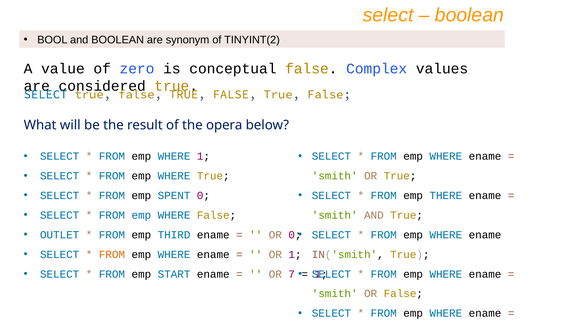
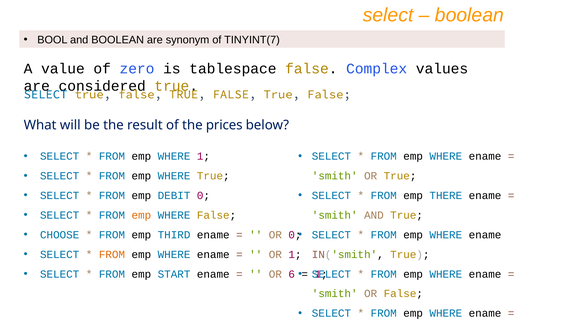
TINYINT(2: TINYINT(2 -> TINYINT(7
conceptual: conceptual -> tablespace
opera: opera -> prices
SPENT: SPENT -> DEBIT
emp at (141, 215) colour: blue -> orange
OUTLET: OUTLET -> CHOOSE
7: 7 -> 6
